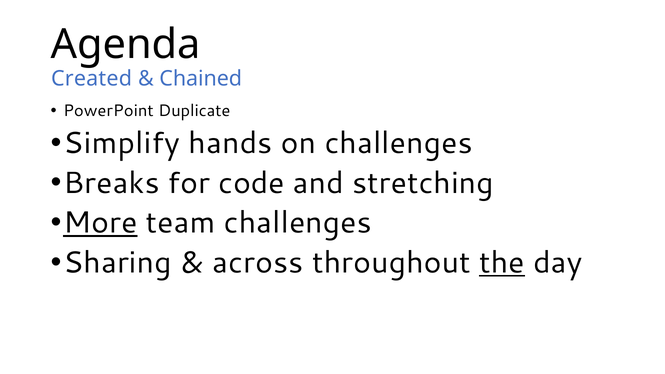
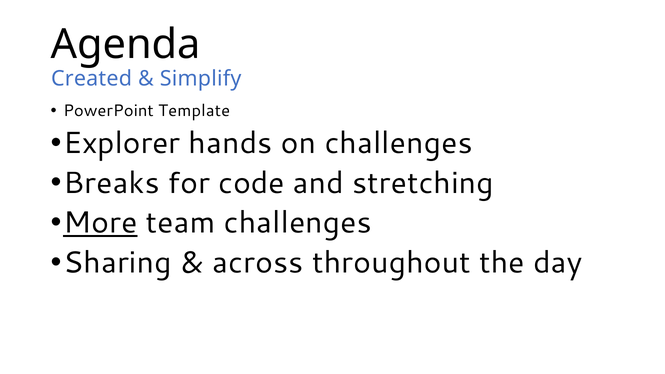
Chained: Chained -> Simplify
Duplicate: Duplicate -> Template
Simplify: Simplify -> Explorer
the underline: present -> none
